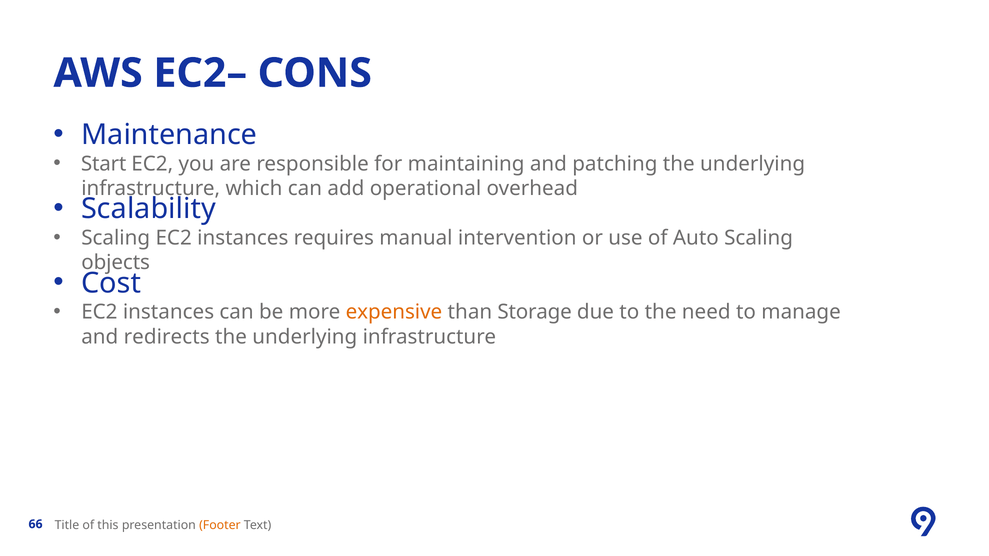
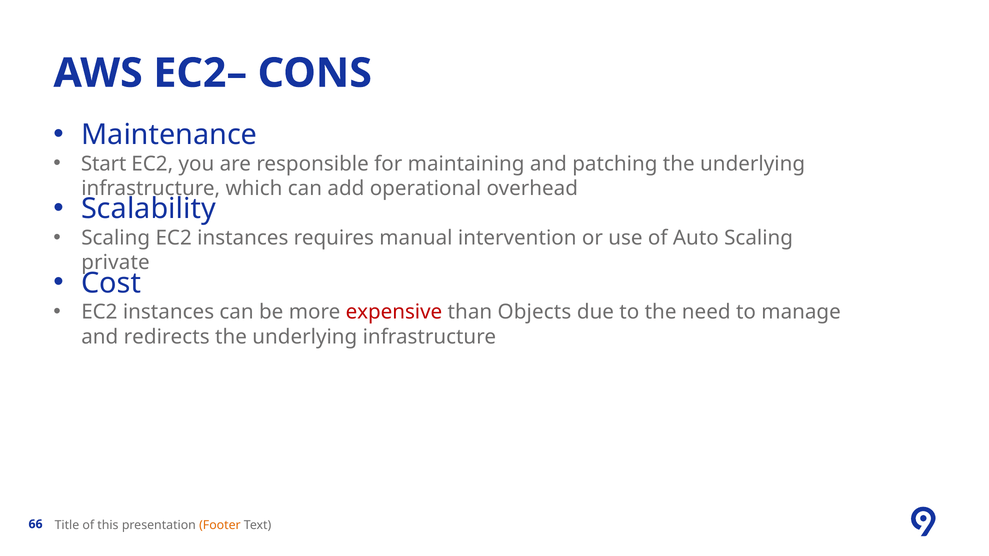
objects: objects -> private
expensive colour: orange -> red
Storage: Storage -> Objects
